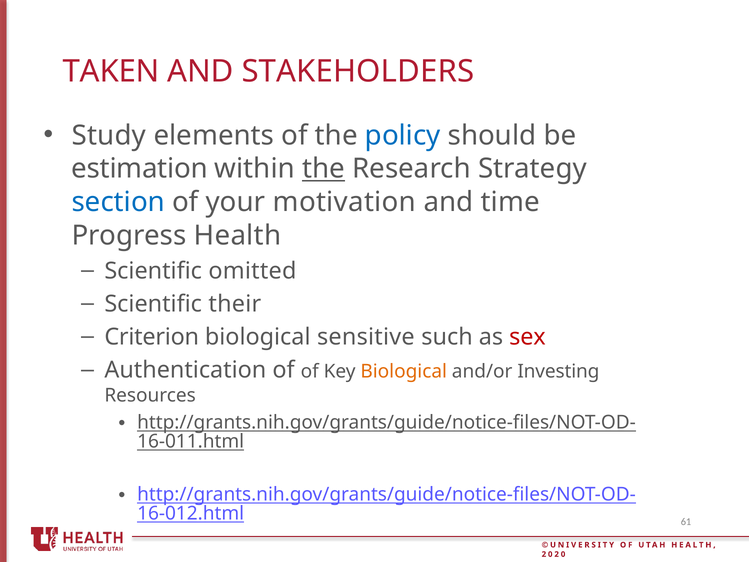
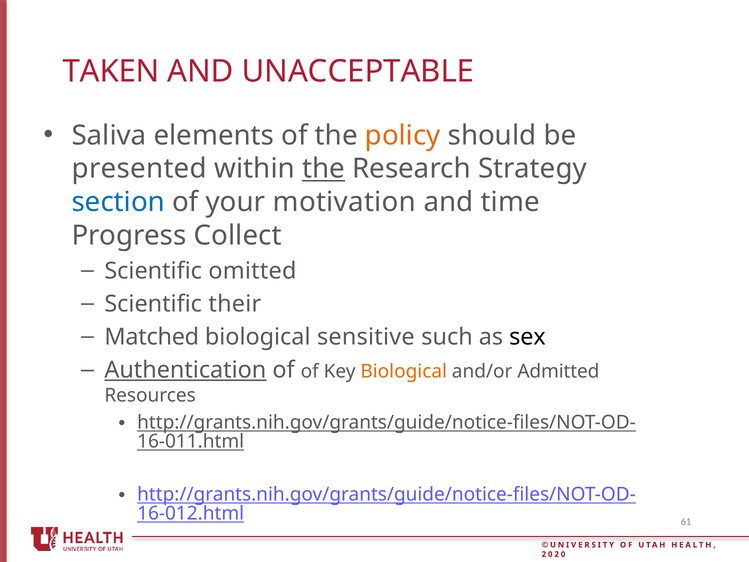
STAKEHOLDERS: STAKEHOLDERS -> UNACCEPTABLE
Study: Study -> Saliva
policy colour: blue -> orange
estimation: estimation -> presented
Progress Health: Health -> Collect
Criterion: Criterion -> Matched
sex colour: red -> black
Authentication underline: none -> present
Investing: Investing -> Admitted
